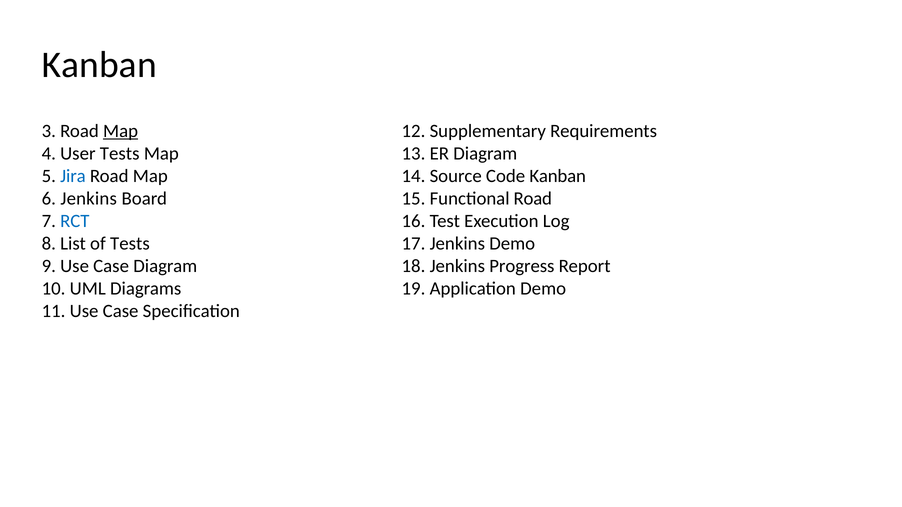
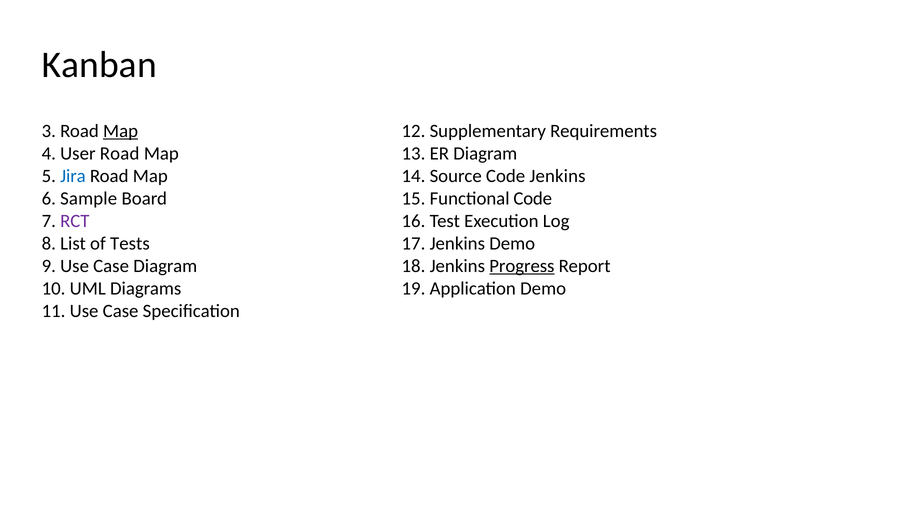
User Tests: Tests -> Road
Code Kanban: Kanban -> Jenkins
6 Jenkins: Jenkins -> Sample
Functional Road: Road -> Code
RCT colour: blue -> purple
Progress underline: none -> present
